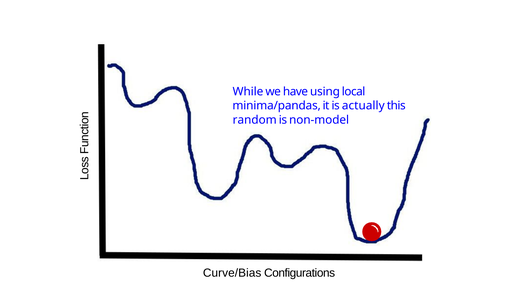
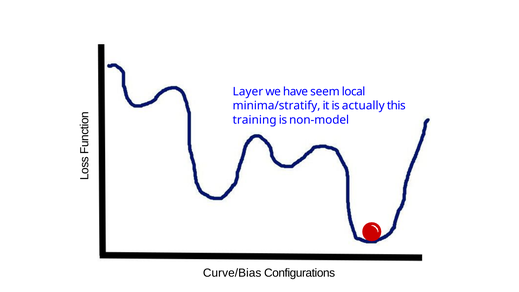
While: While -> Layer
using: using -> seem
minima/pandas: minima/pandas -> minima/stratify
random: random -> training
